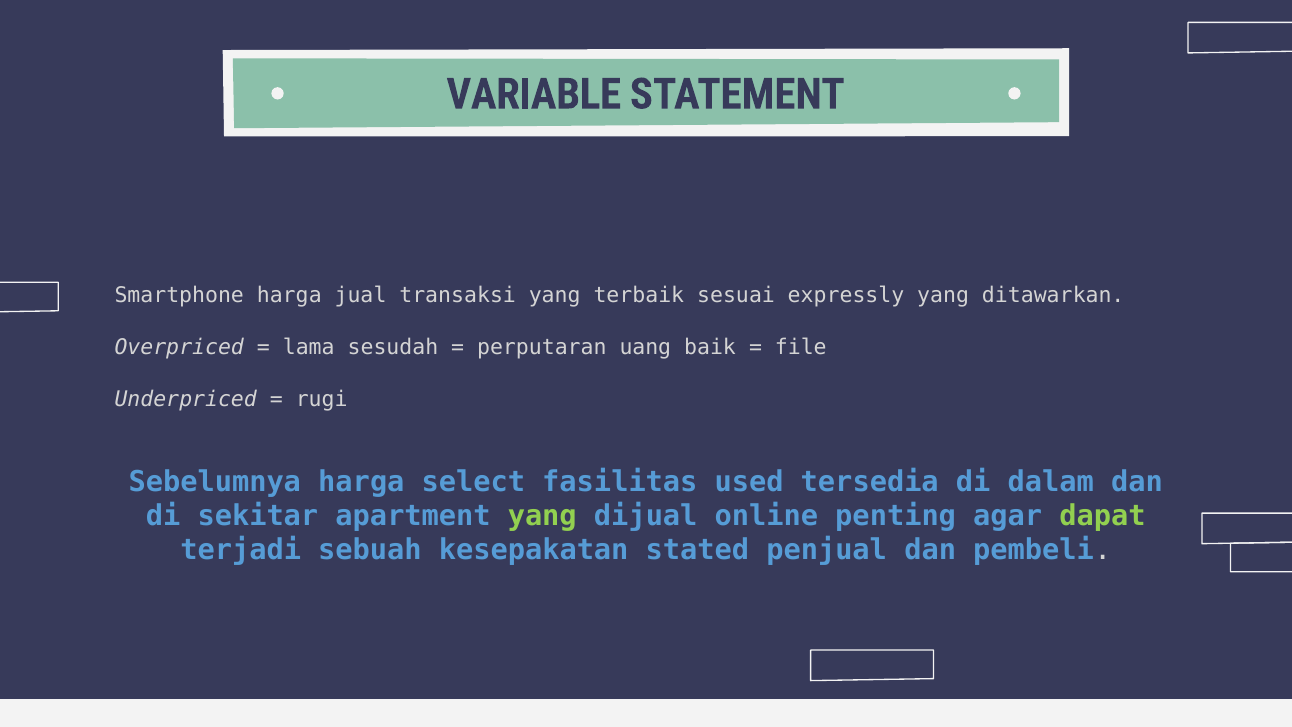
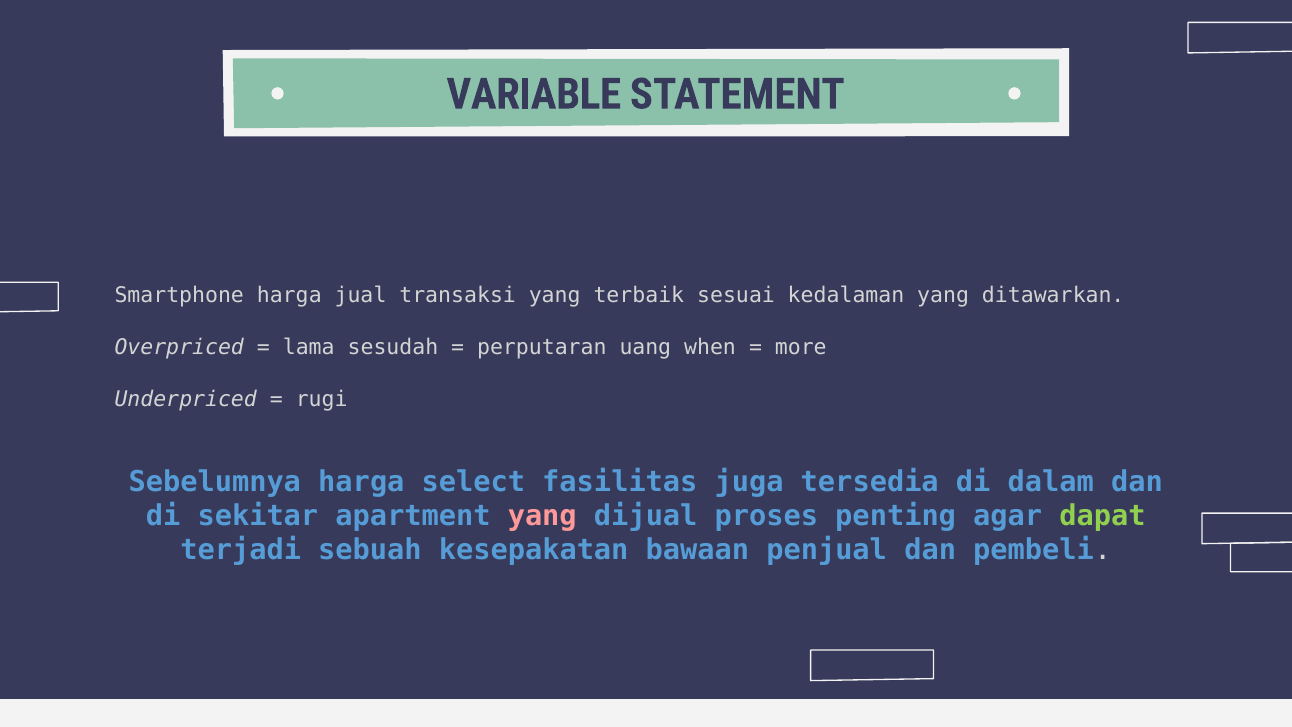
expressly: expressly -> kedalaman
baik: baik -> when
file: file -> more
used: used -> juga
yang at (542, 516) colour: light green -> pink
online: online -> proses
stated: stated -> bawaan
